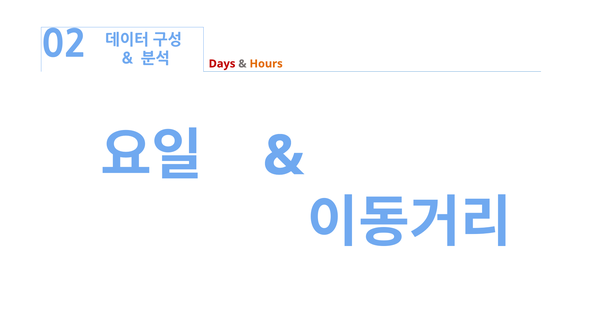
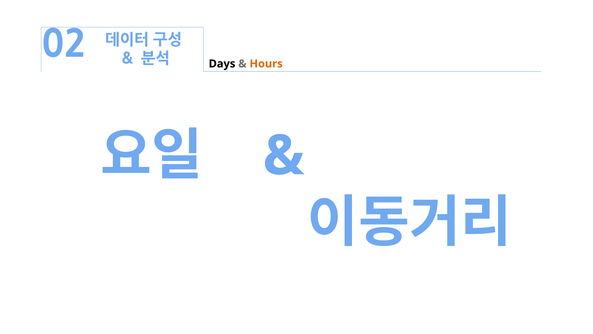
Days colour: red -> black
